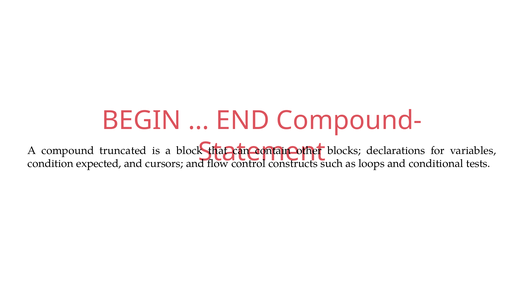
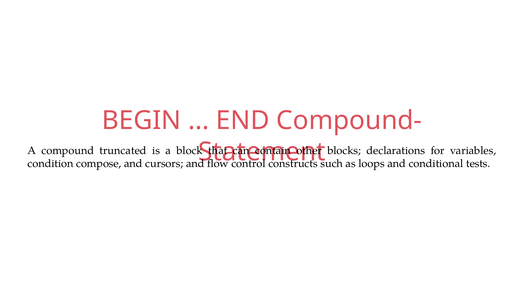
expected: expected -> compose
